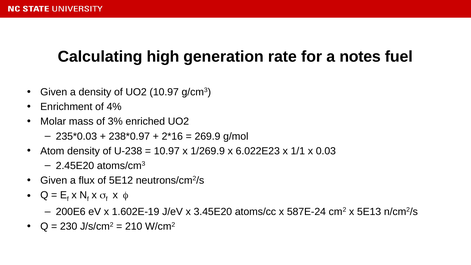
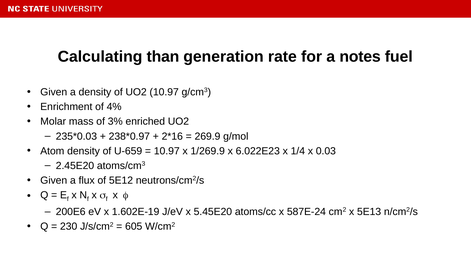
high: high -> than
U-238: U-238 -> U-659
1/1: 1/1 -> 1/4
3.45E20: 3.45E20 -> 5.45E20
210: 210 -> 605
